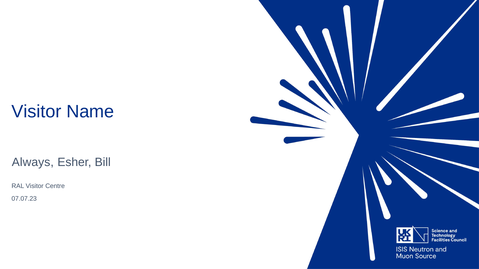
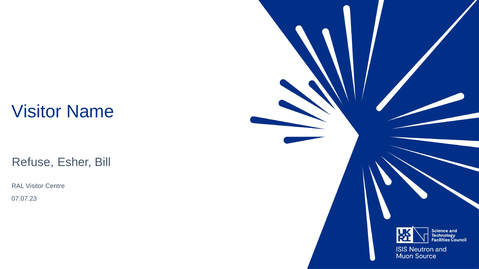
Always: Always -> Refuse
